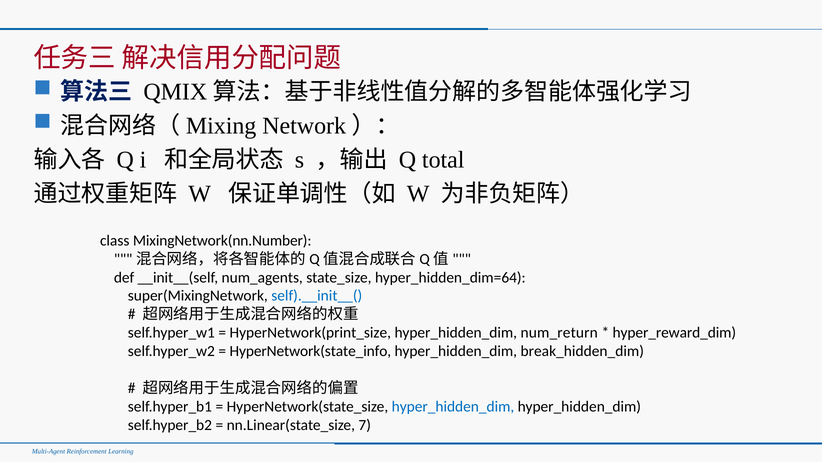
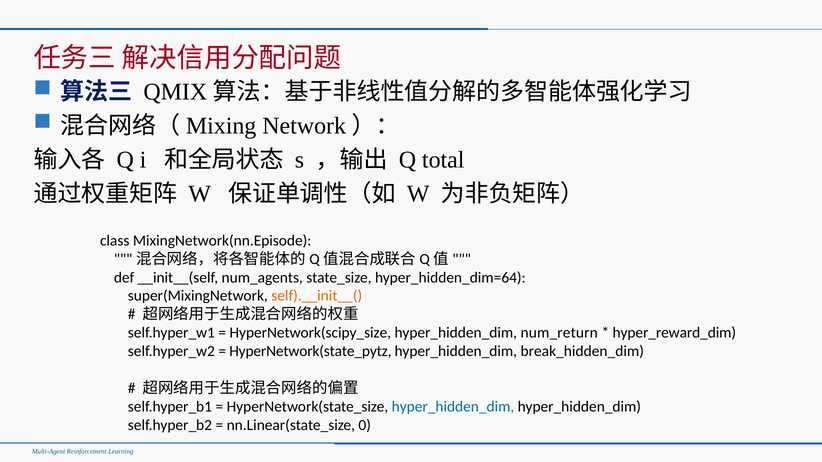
MixingNetwork(nn.Number: MixingNetwork(nn.Number -> MixingNetwork(nn.Episode
self).__init__( colour: blue -> orange
HyperNetwork(print_size: HyperNetwork(print_size -> HyperNetwork(scipy_size
HyperNetwork(state_info: HyperNetwork(state_info -> HyperNetwork(state_pytz
7: 7 -> 0
